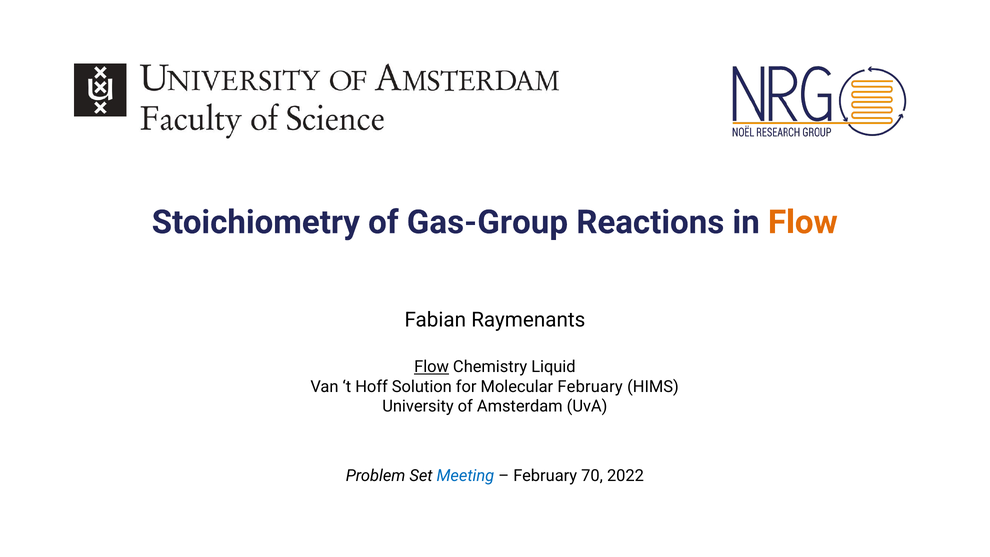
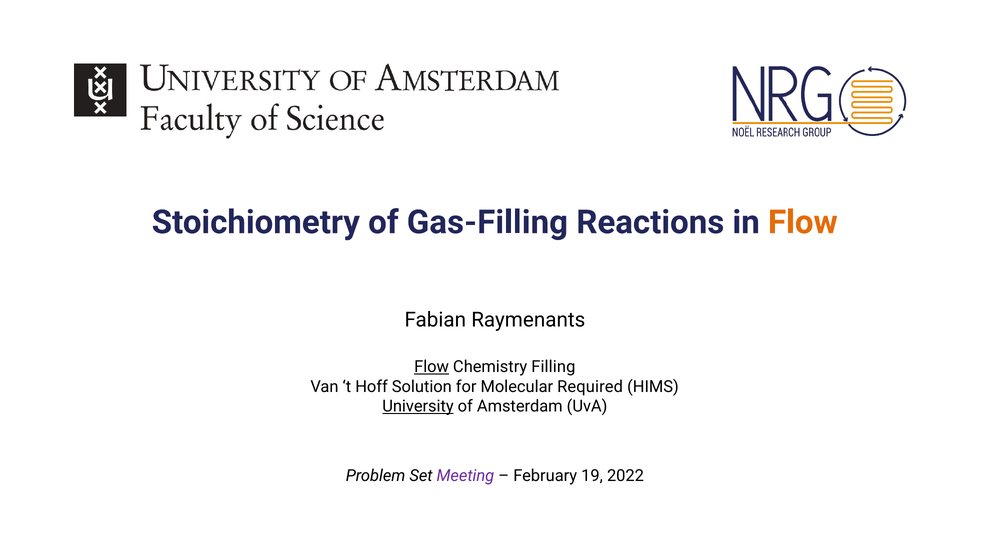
Gas-Group: Gas-Group -> Gas-Filling
Liquid: Liquid -> Filling
Molecular February: February -> Required
University underline: none -> present
Meeting colour: blue -> purple
70: 70 -> 19
